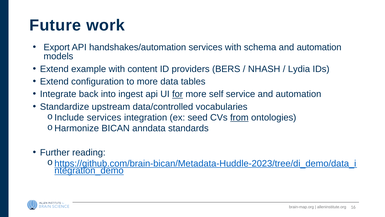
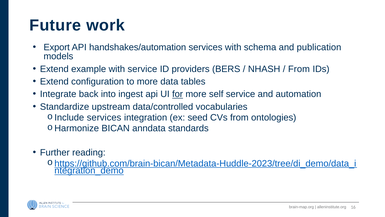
schema and automation: automation -> publication
with content: content -> service
Lydia at (299, 69): Lydia -> From
from at (239, 117) underline: present -> none
